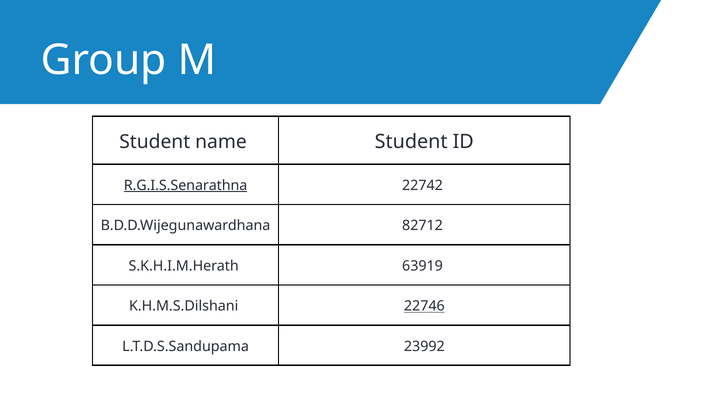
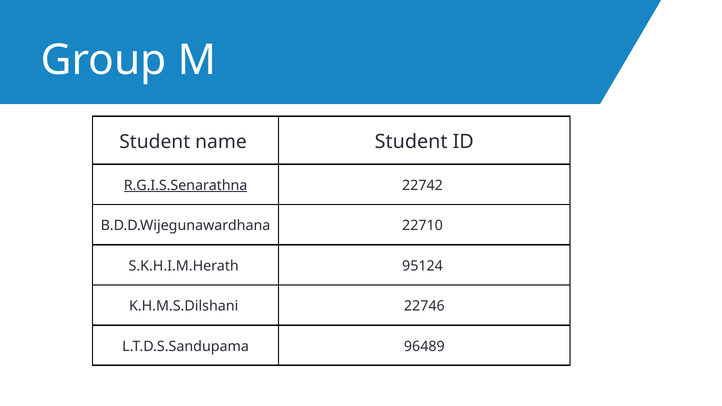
82712: 82712 -> 22710
63919: 63919 -> 95124
22746 underline: present -> none
23992: 23992 -> 96489
